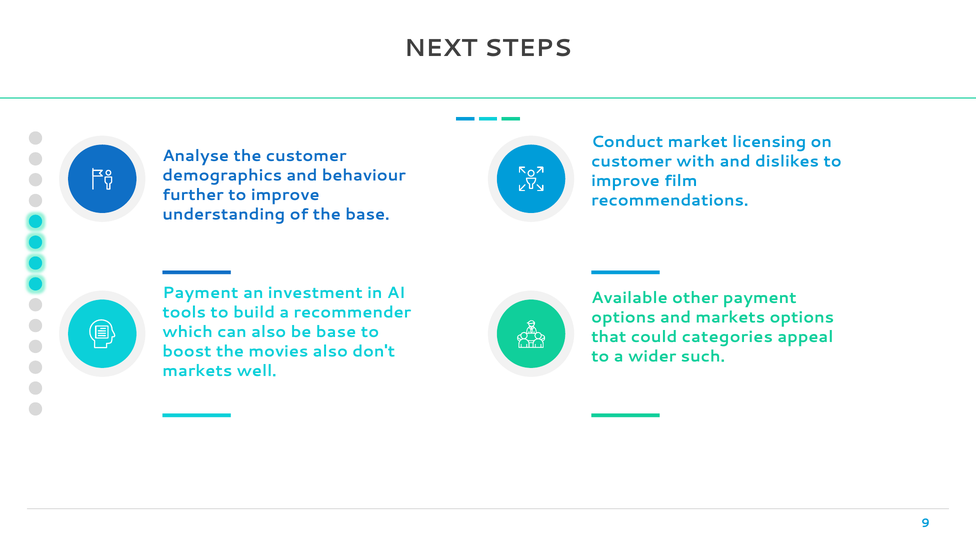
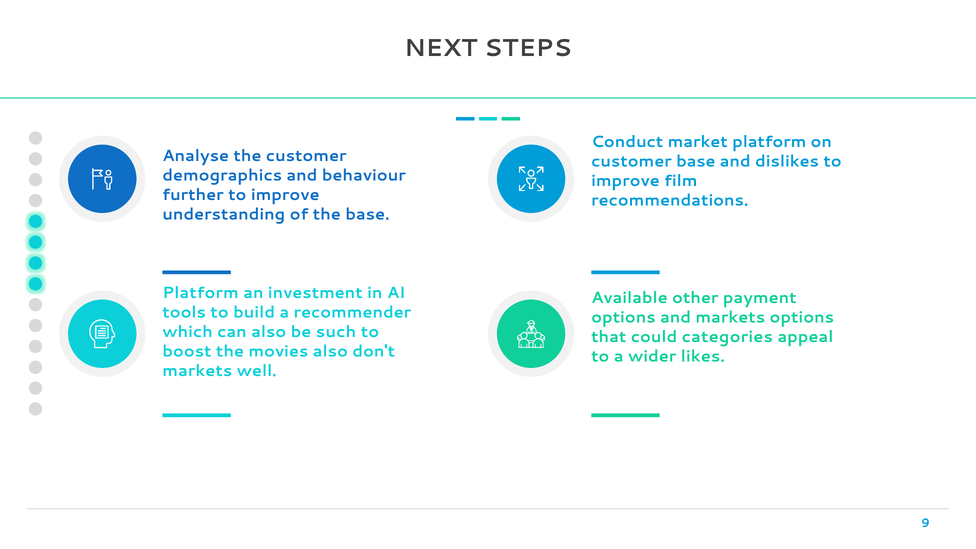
market licensing: licensing -> platform
customer with: with -> base
Payment at (201, 293): Payment -> Platform
be base: base -> such
such: such -> likes
